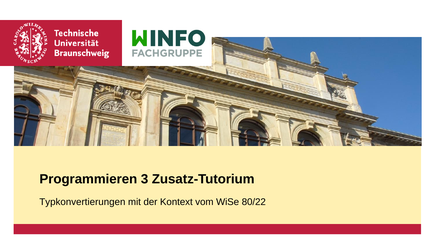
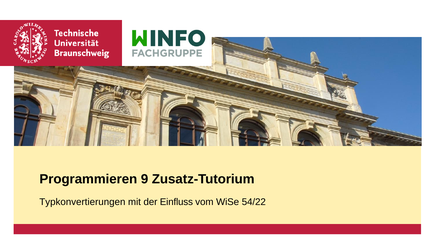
3: 3 -> 9
Kontext: Kontext -> Einfluss
80/22: 80/22 -> 54/22
